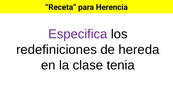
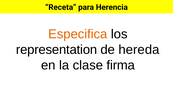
Especifica colour: purple -> orange
redefiniciones: redefiniciones -> representation
tenia: tenia -> firma
